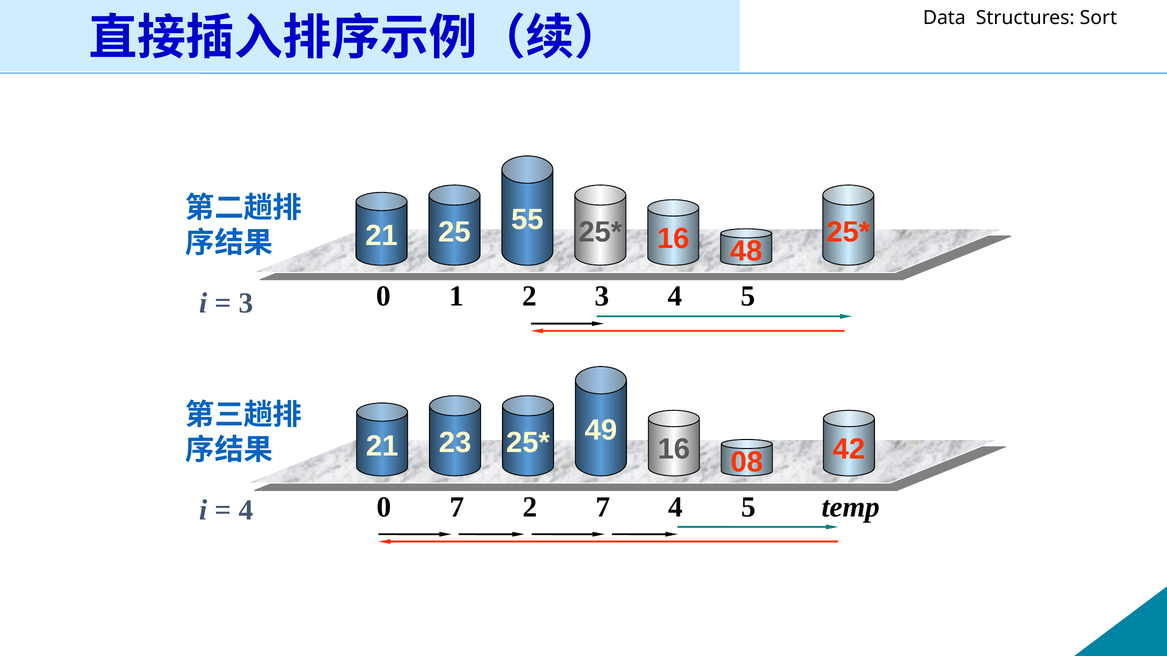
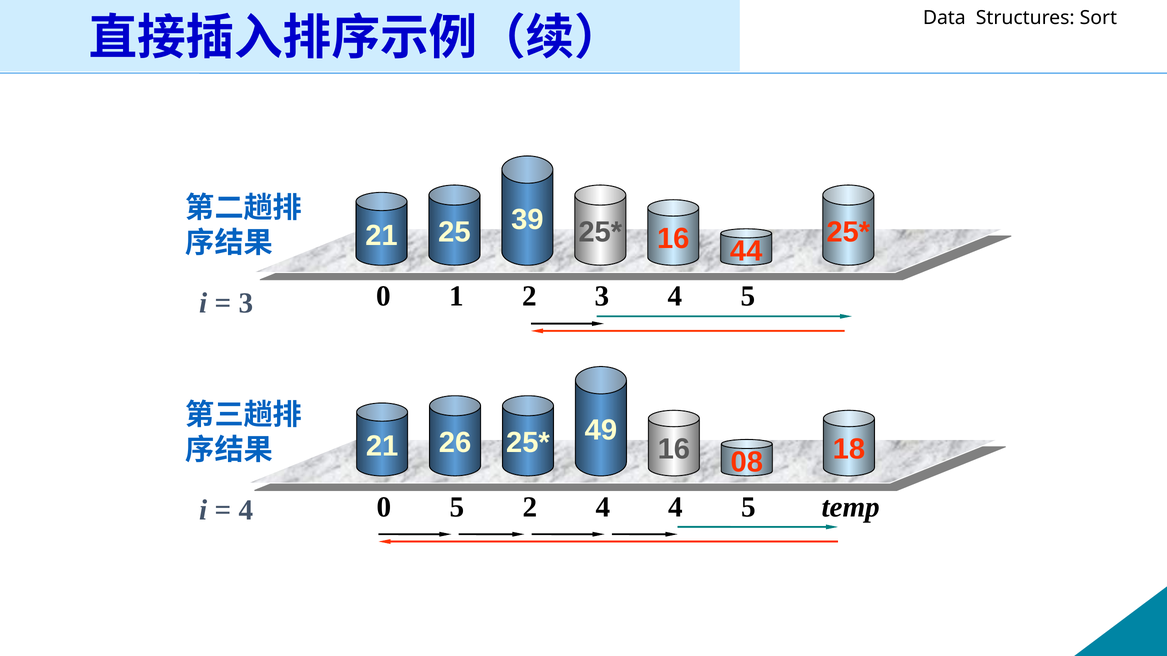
55: 55 -> 39
48: 48 -> 44
42: 42 -> 18
23: 23 -> 26
0 7: 7 -> 5
2 7: 7 -> 4
